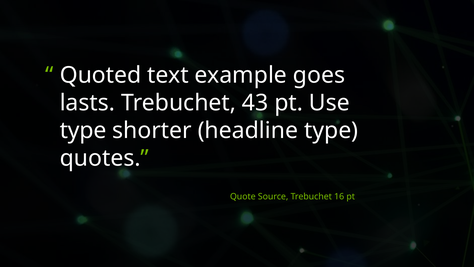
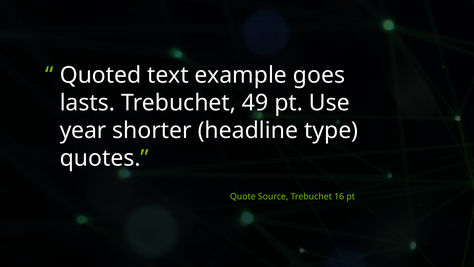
43: 43 -> 49
type at (83, 130): type -> year
